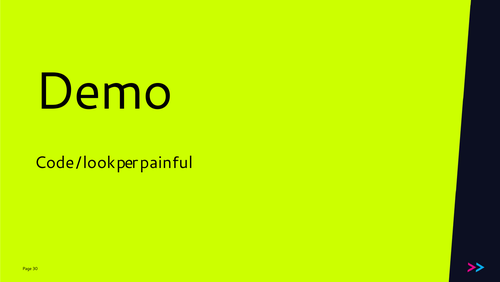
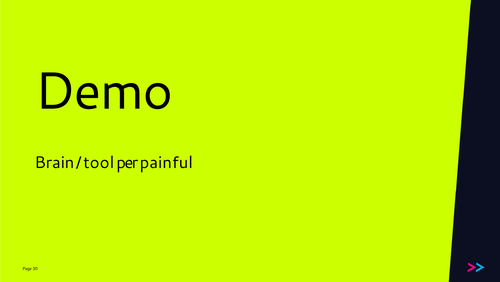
Code: Code -> Brain
look: look -> tool
